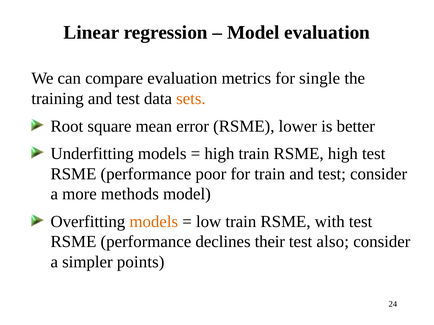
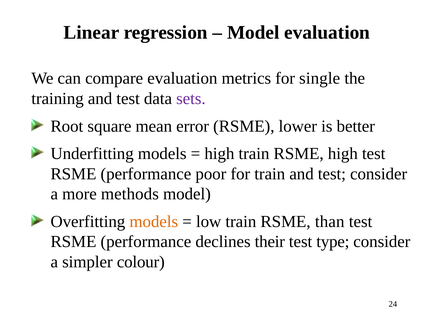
sets colour: orange -> purple
with: with -> than
also: also -> type
points: points -> colour
